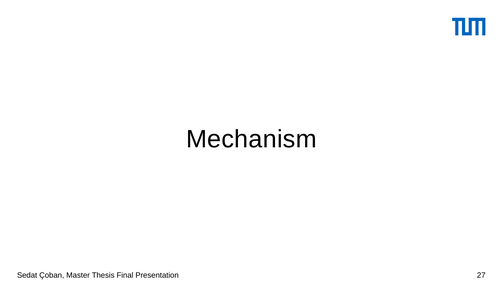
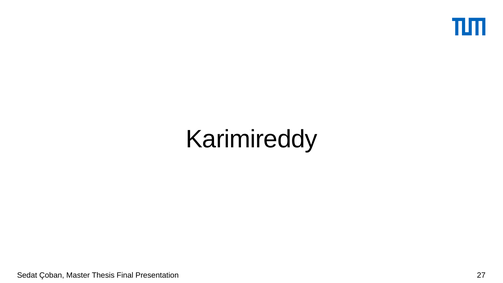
Mechanism: Mechanism -> Karimireddy
